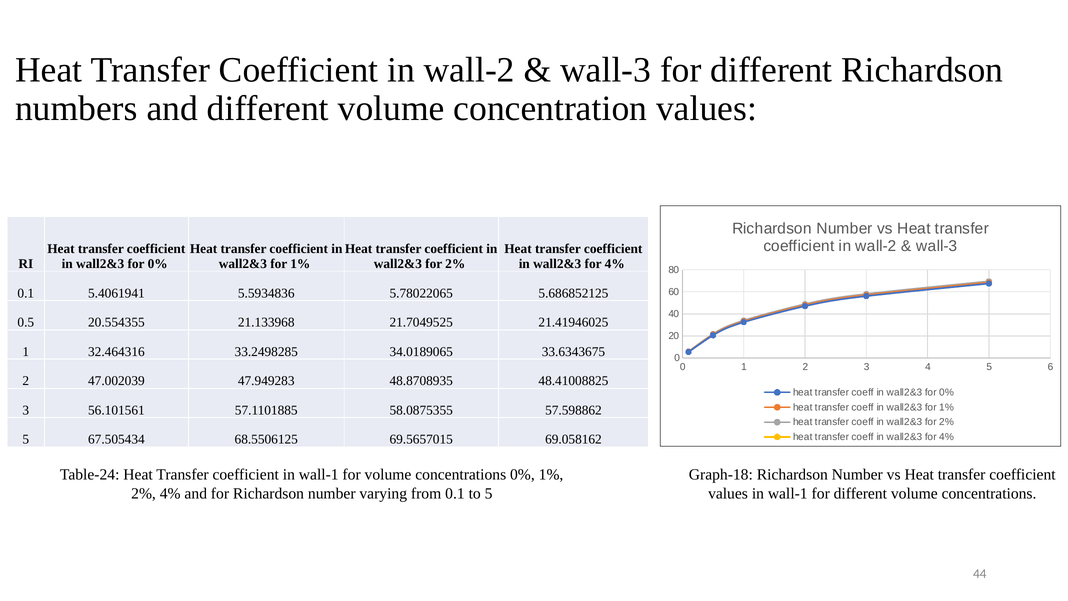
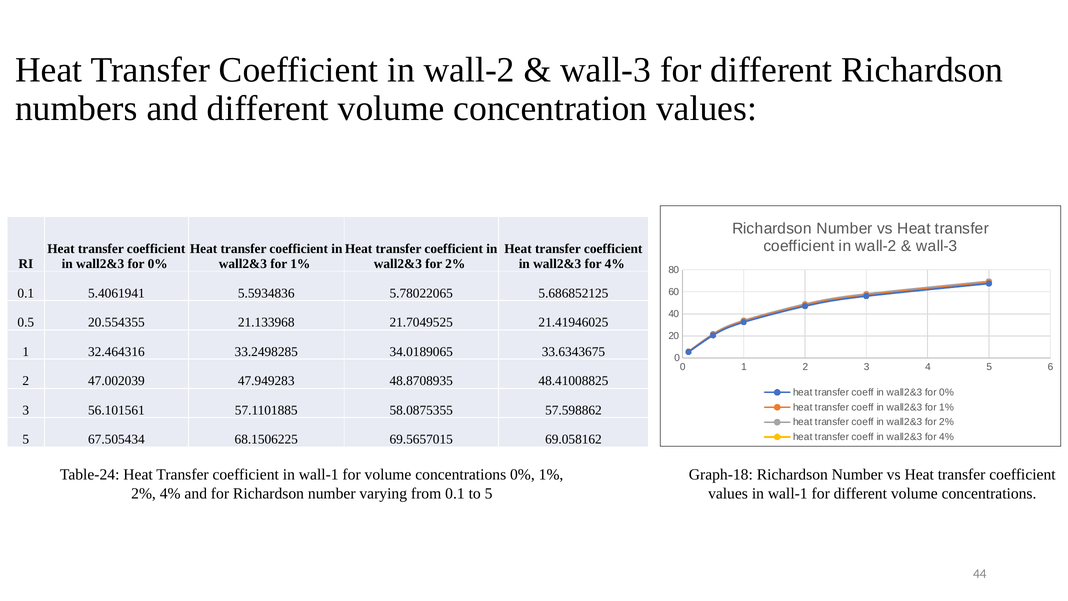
68.5506125: 68.5506125 -> 68.1506225
